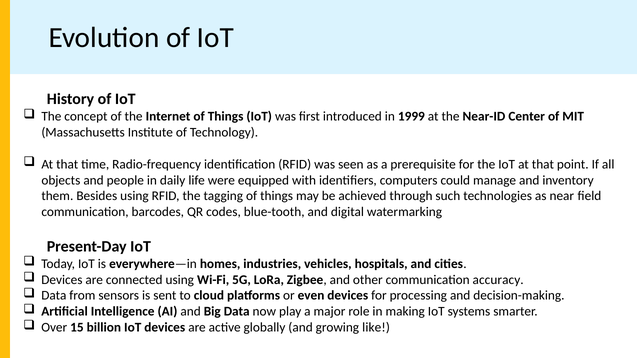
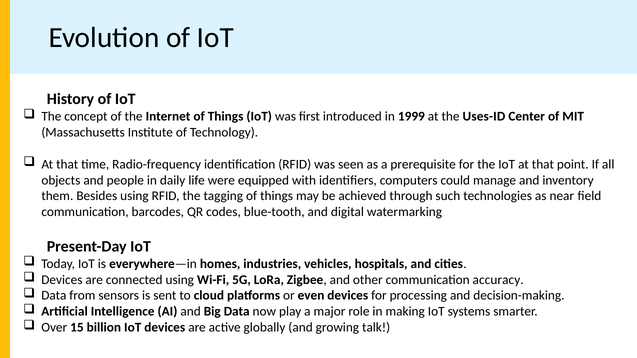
Near-ID: Near-ID -> Uses-ID
like: like -> talk
